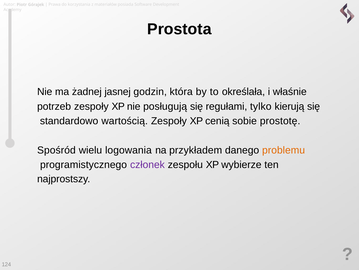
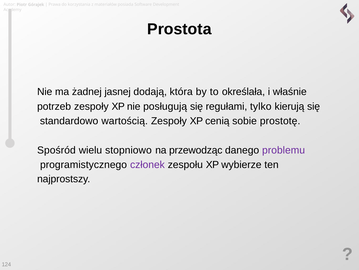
godzin: godzin -> dodają
logowania: logowania -> stopniowo
przykładem: przykładem -> przewodząc
problemu colour: orange -> purple
